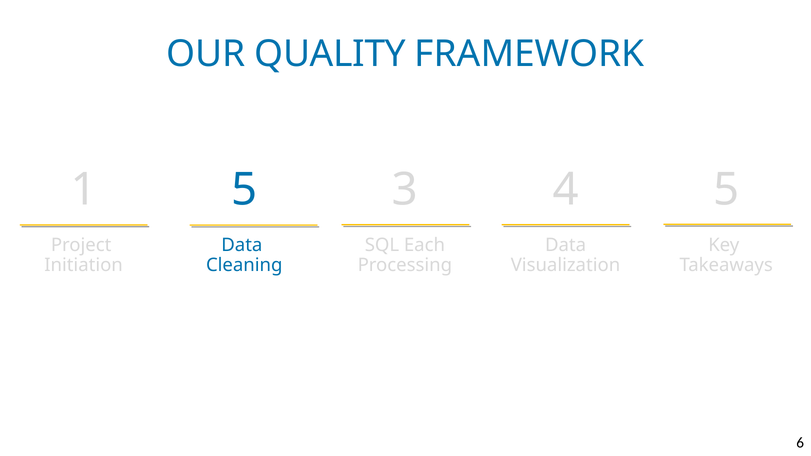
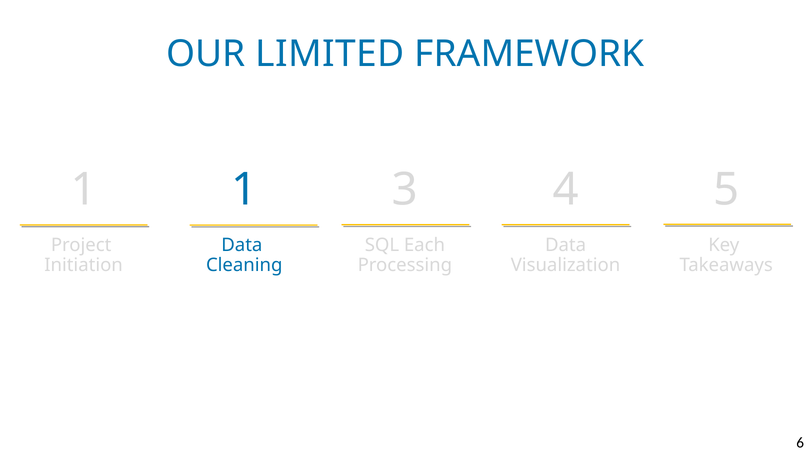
QUALITY: QUALITY -> LIMITED
1 5: 5 -> 1
